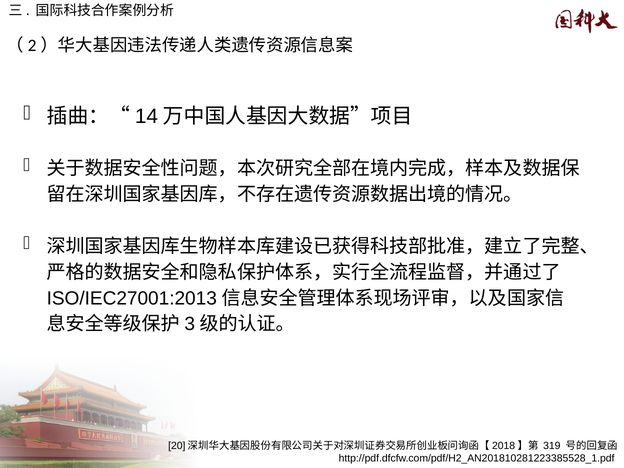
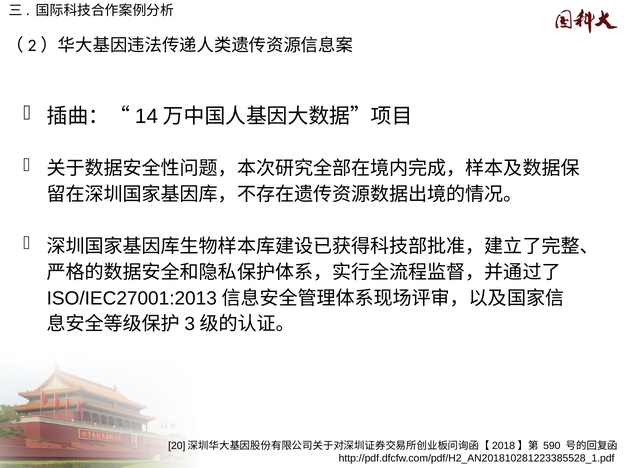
319: 319 -> 590
